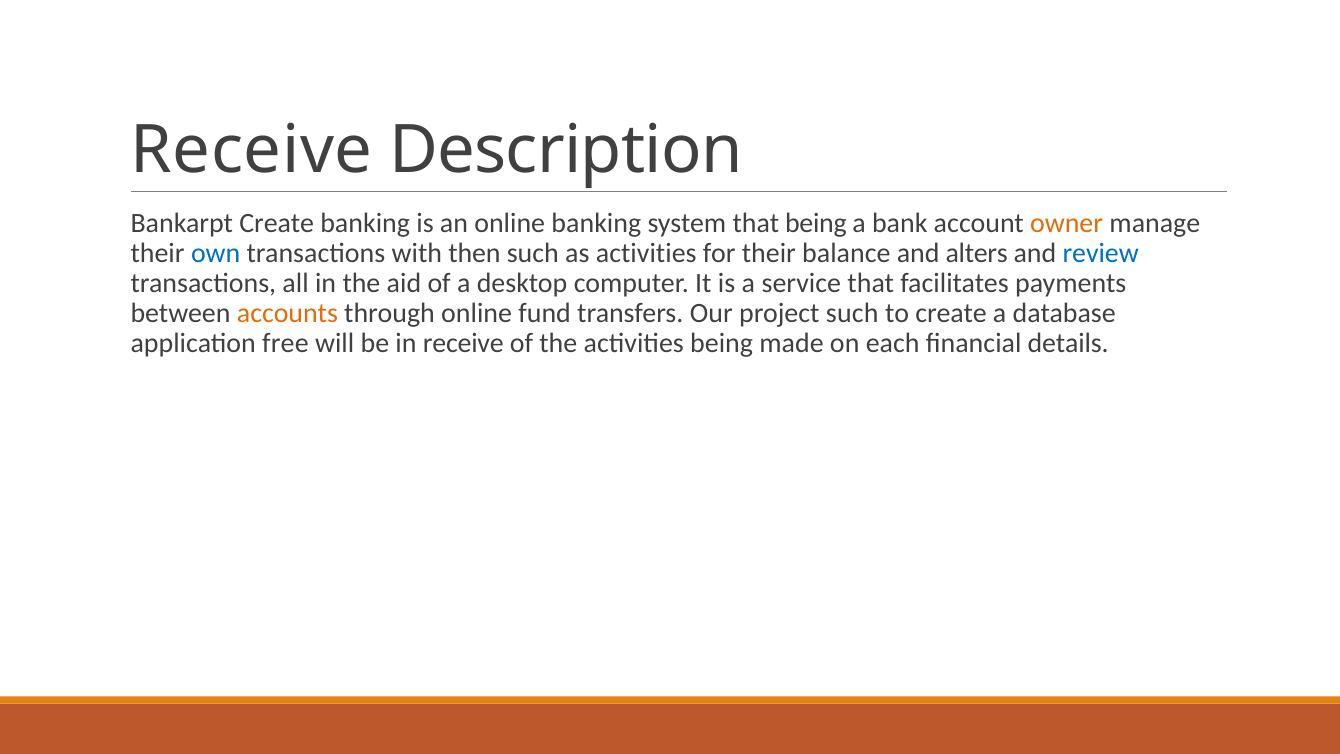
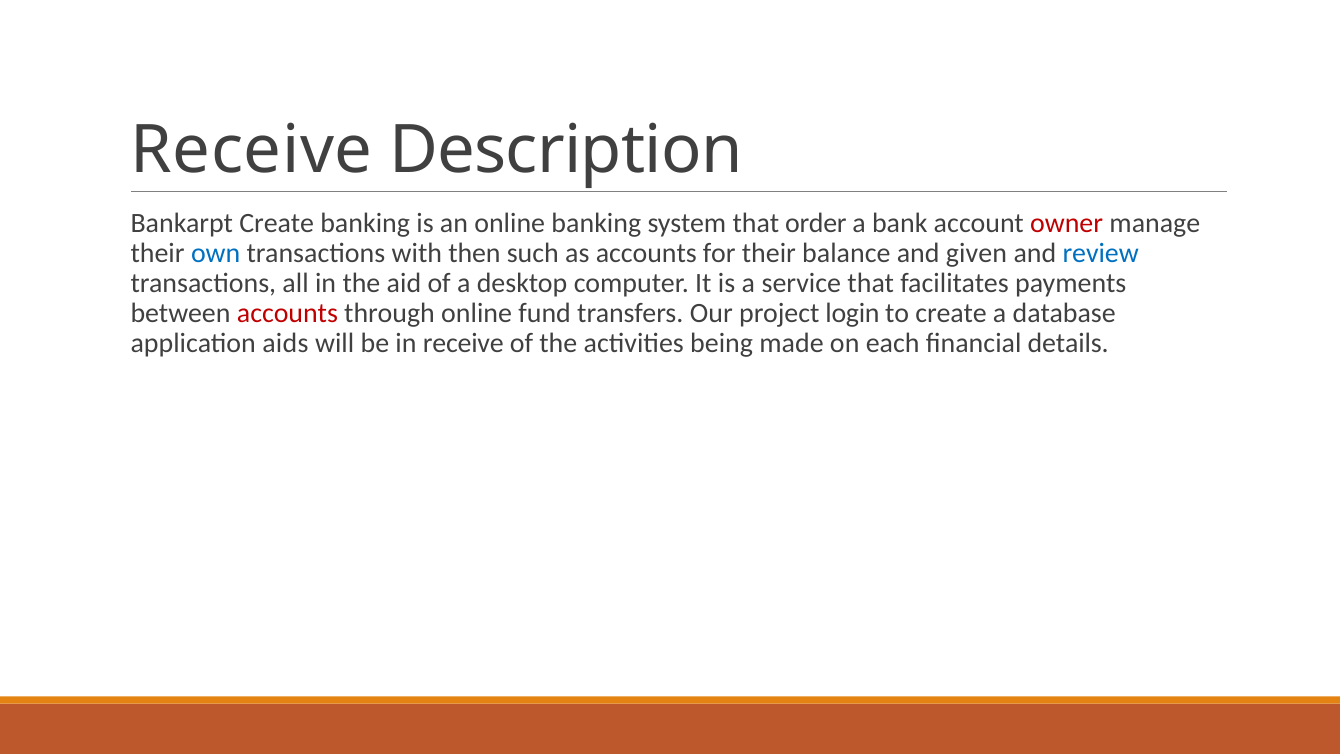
that being: being -> order
owner colour: orange -> red
as activities: activities -> accounts
alters: alters -> given
accounts at (287, 313) colour: orange -> red
project such: such -> login
free: free -> aids
